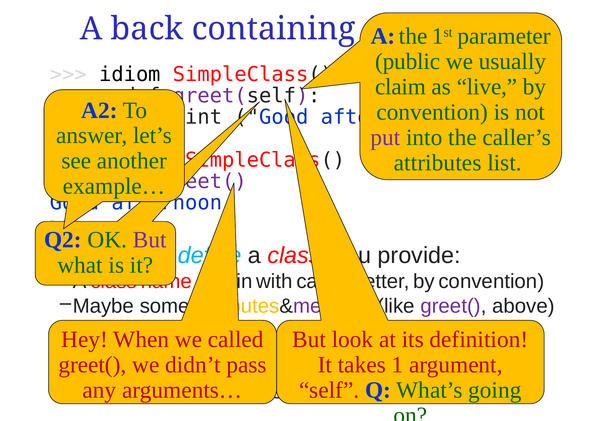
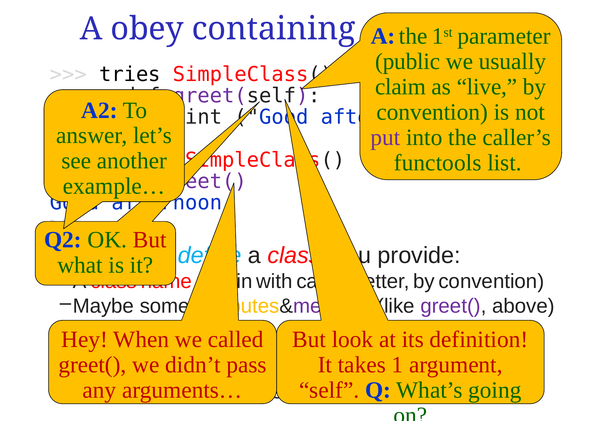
back: back -> obey
idiom: idiom -> tries
attributes: attributes -> functools
But at (150, 239) colour: purple -> red
